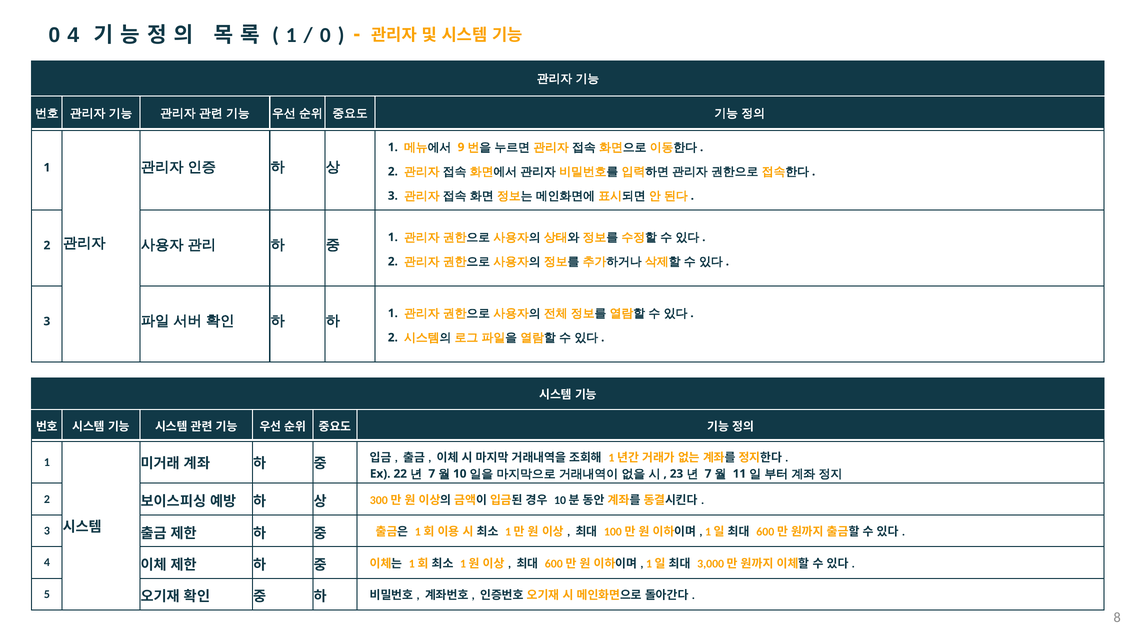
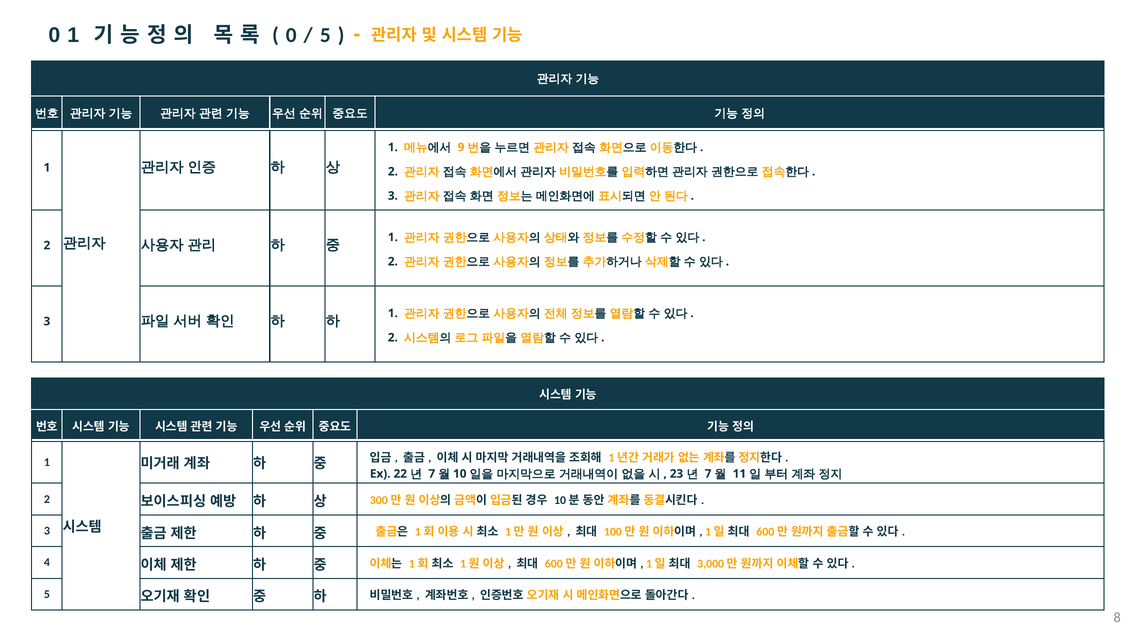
4 at (73, 35): 4 -> 1
1 at (291, 35): 1 -> 0
0 at (325, 35): 0 -> 5
